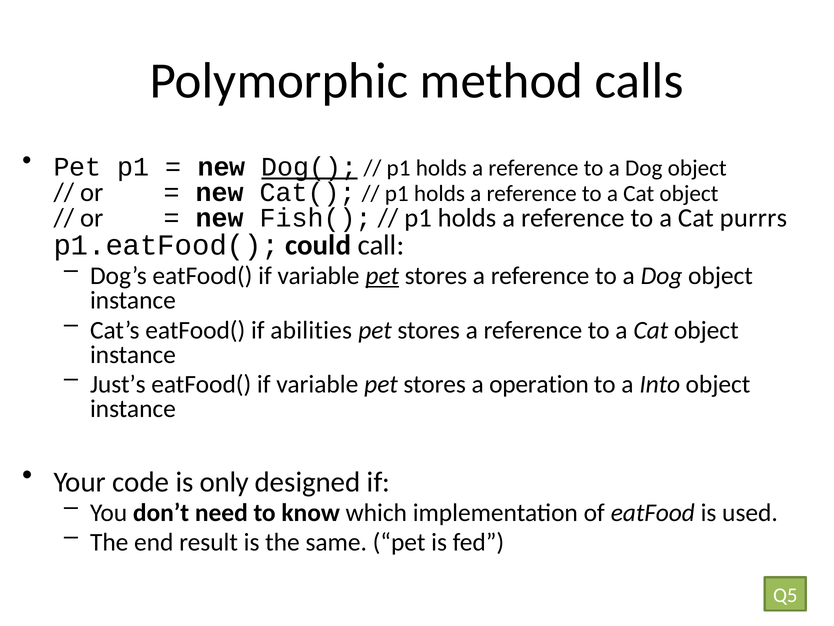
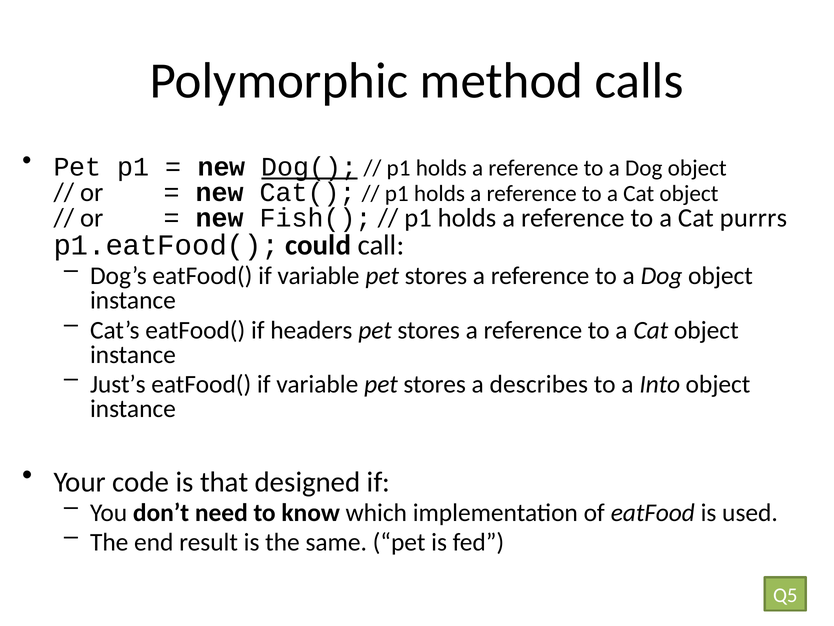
pet at (382, 276) underline: present -> none
abilities: abilities -> headers
operation: operation -> describes
only: only -> that
